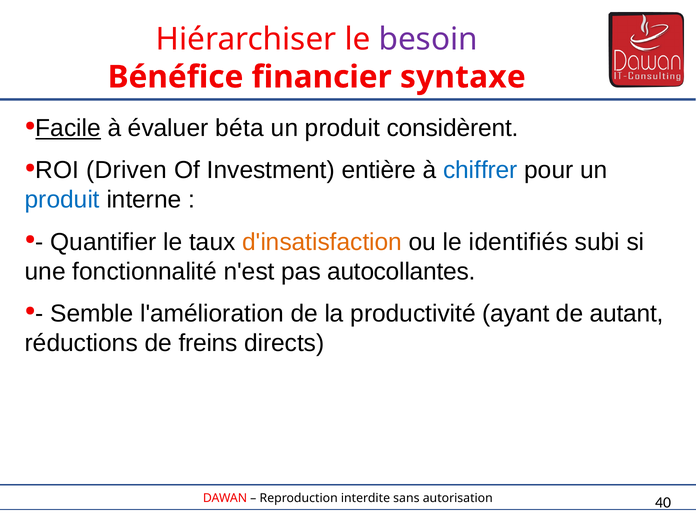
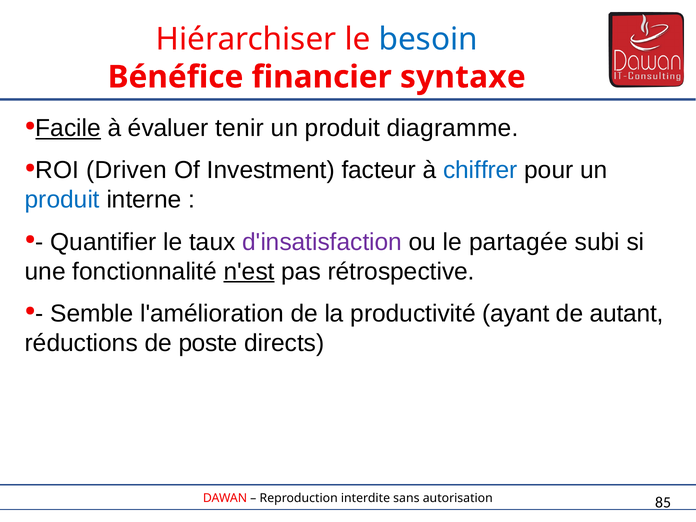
besoin colour: purple -> blue
béta: béta -> tenir
considèrent: considèrent -> diagramme
entière: entière -> facteur
d'insatisfaction colour: orange -> purple
identifiés: identifiés -> partagée
n'est underline: none -> present
autocollantes: autocollantes -> rétrospective
freins: freins -> poste
40: 40 -> 85
